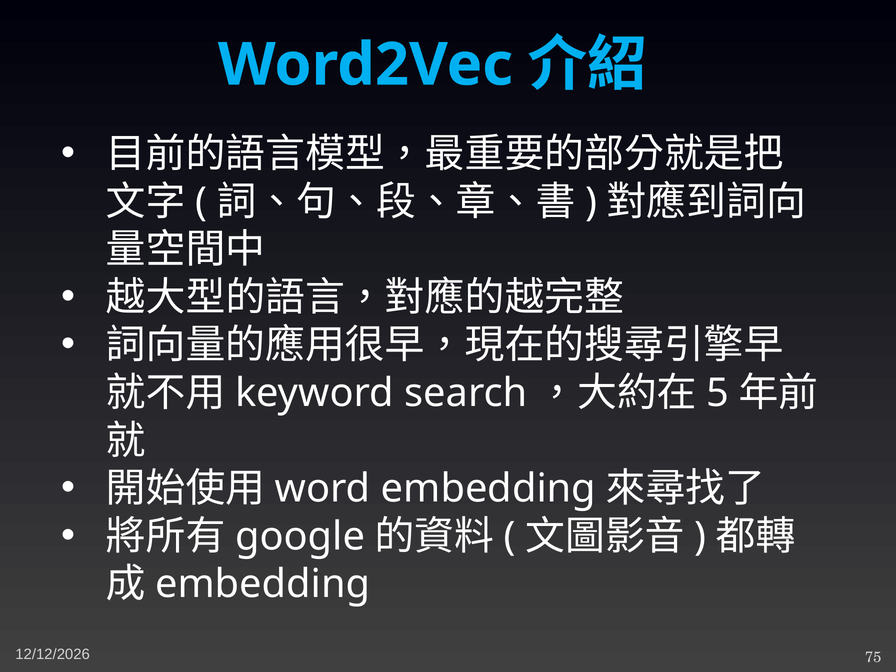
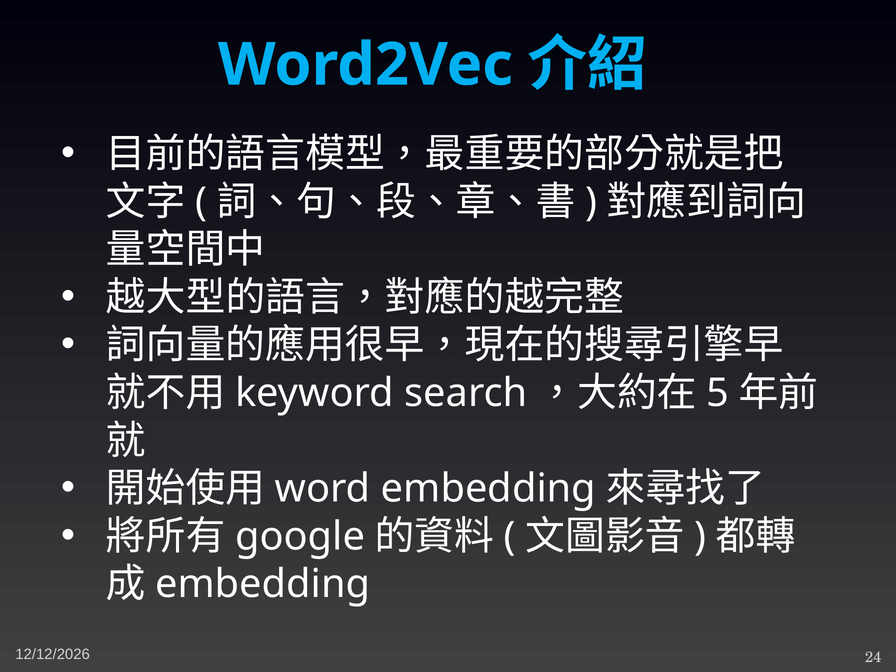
75: 75 -> 24
